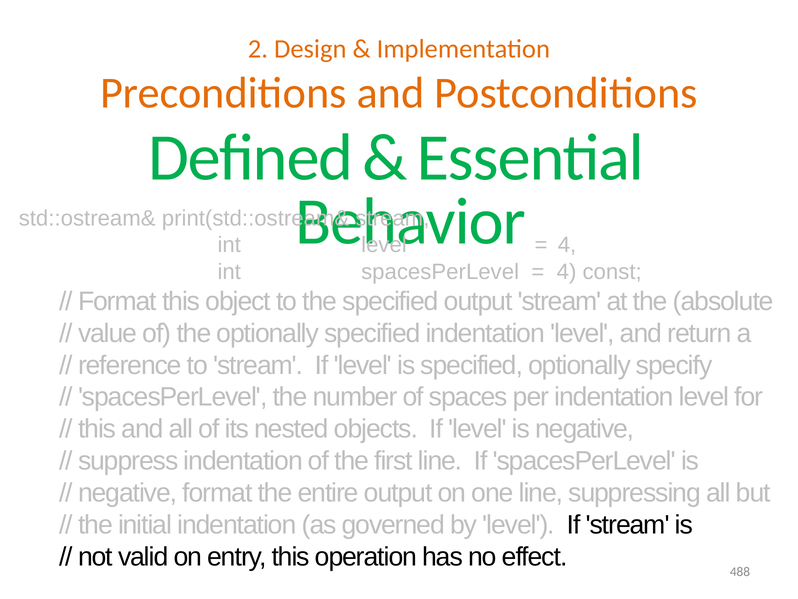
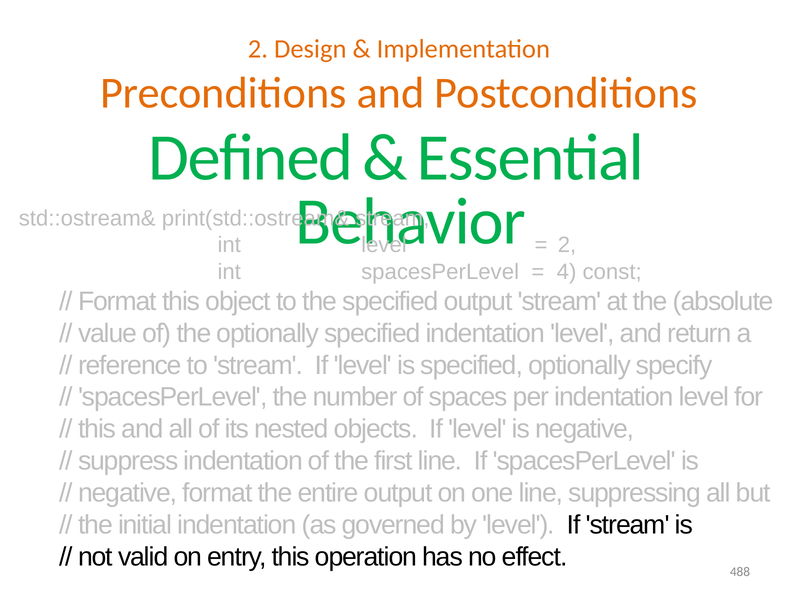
4 at (567, 245): 4 -> 2
